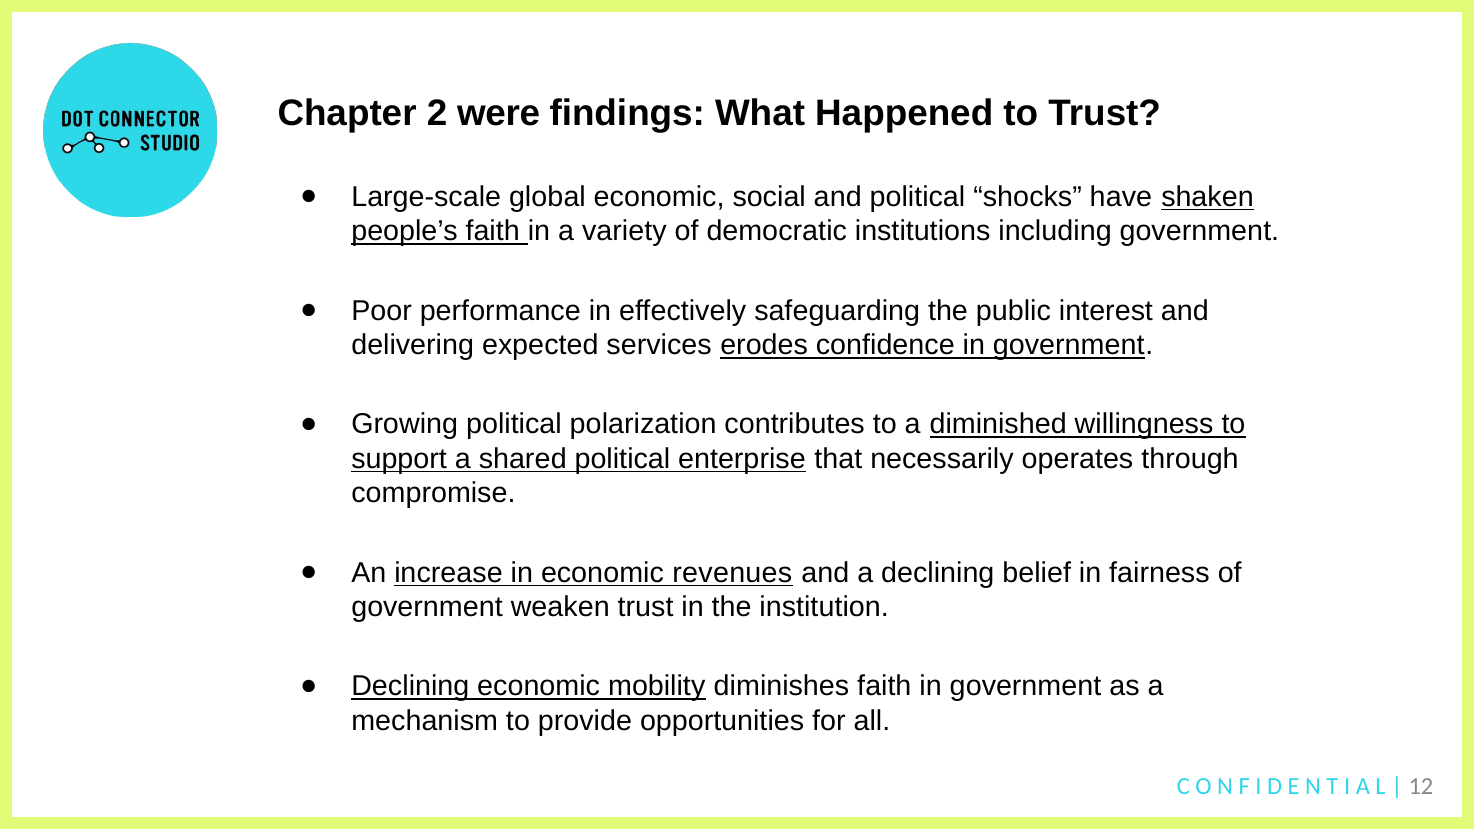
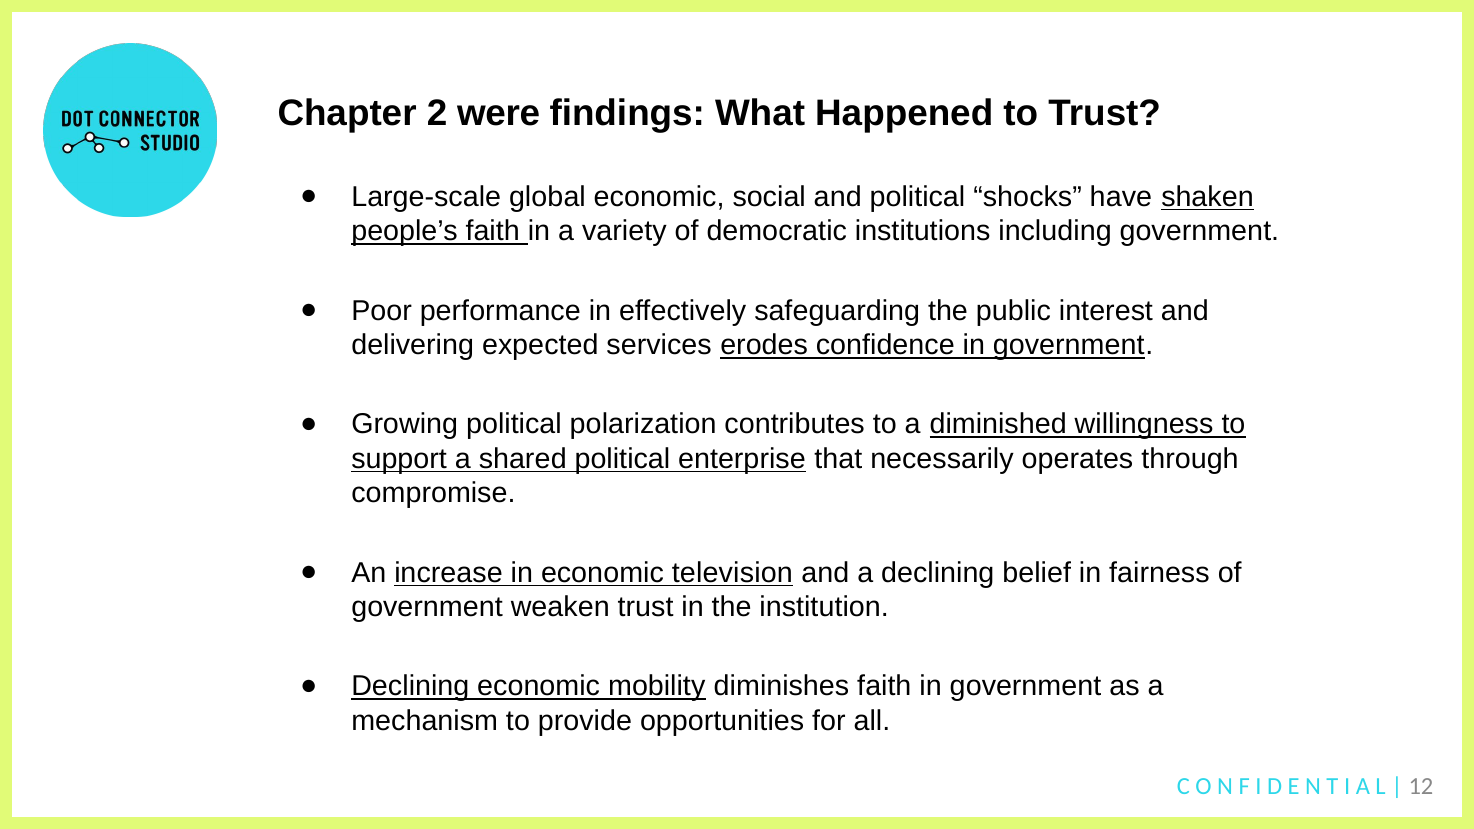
revenues: revenues -> television
